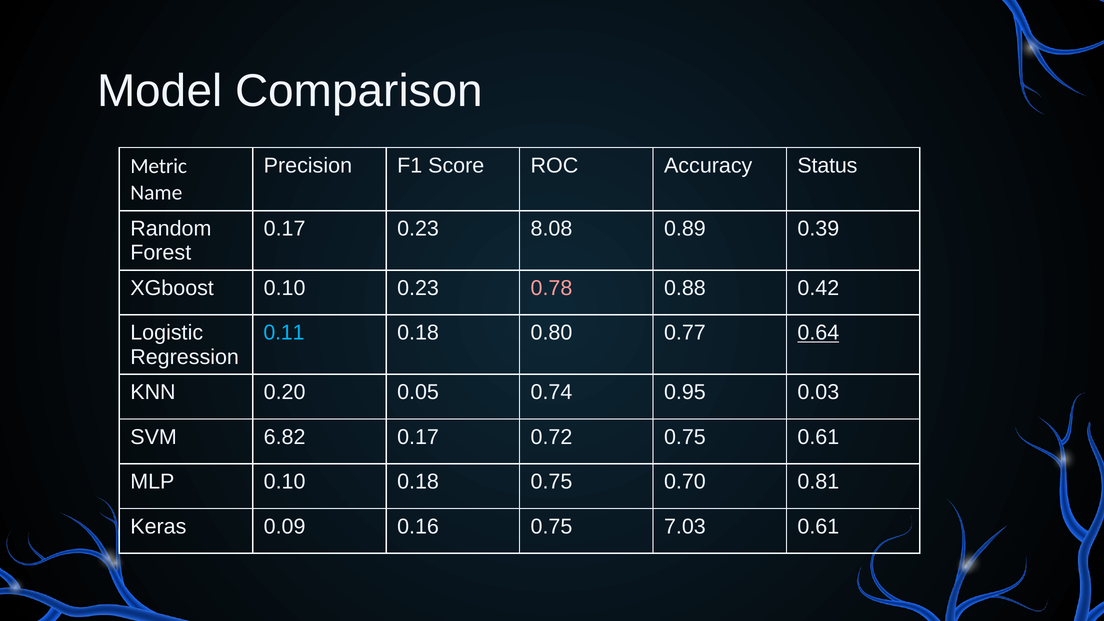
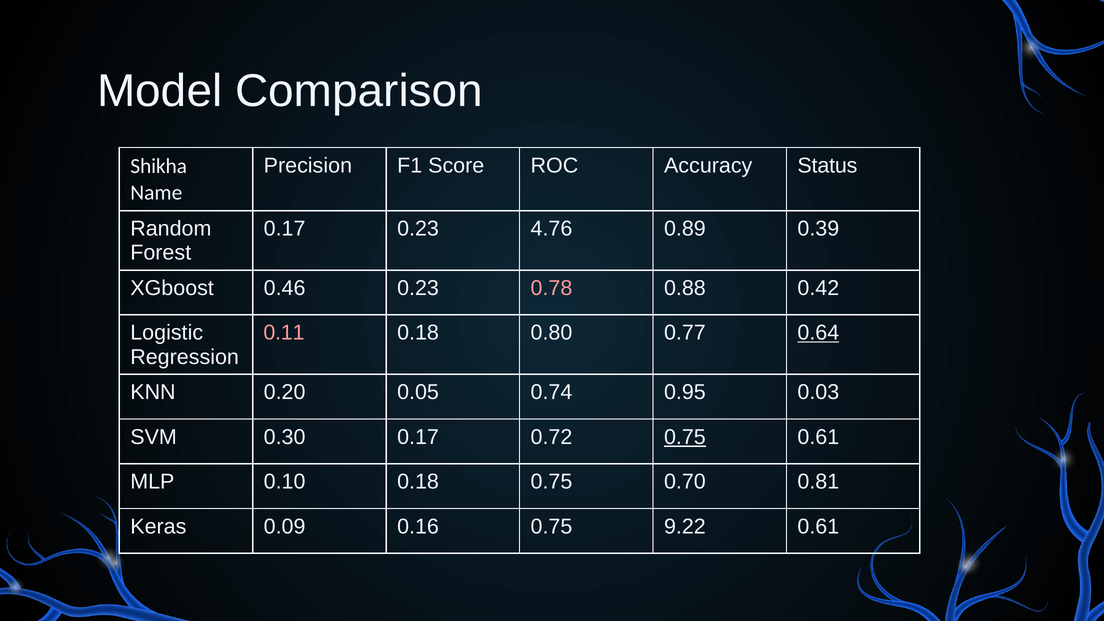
Metric: Metric -> Shikha
8.08: 8.08 -> 4.76
XGboost 0.10: 0.10 -> 0.46
0.11 colour: light blue -> pink
6.82: 6.82 -> 0.30
0.75 at (685, 437) underline: none -> present
7.03: 7.03 -> 9.22
